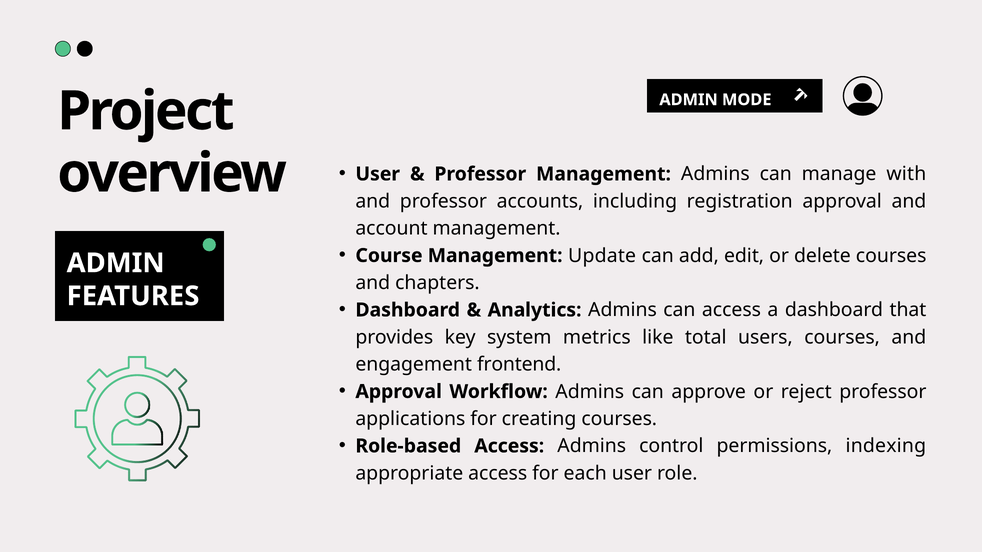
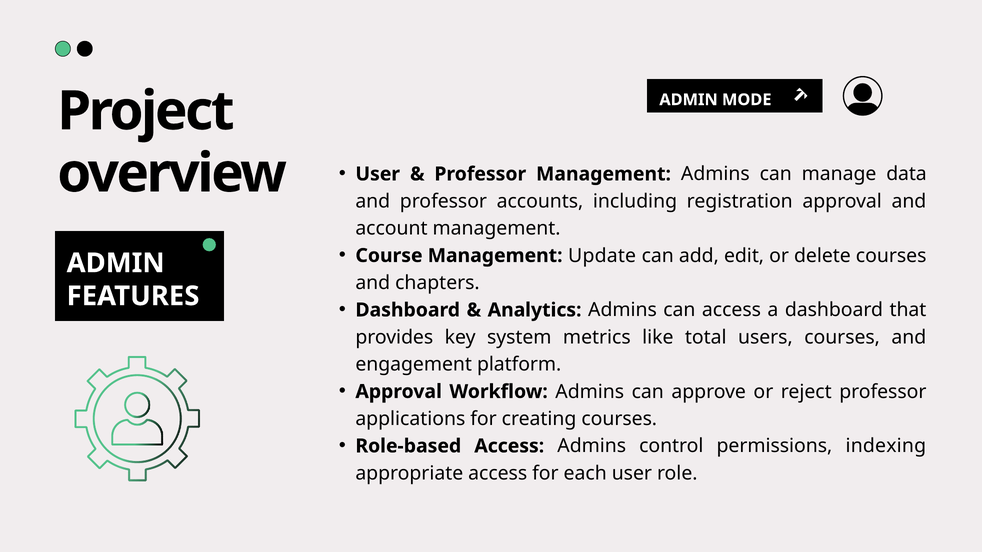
with: with -> data
frontend: frontend -> platform
